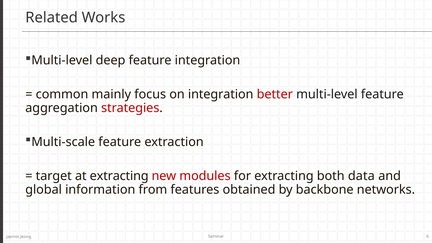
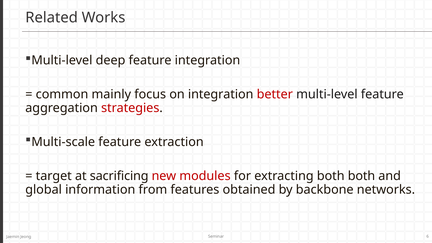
at extracting: extracting -> sacrificing
both data: data -> both
